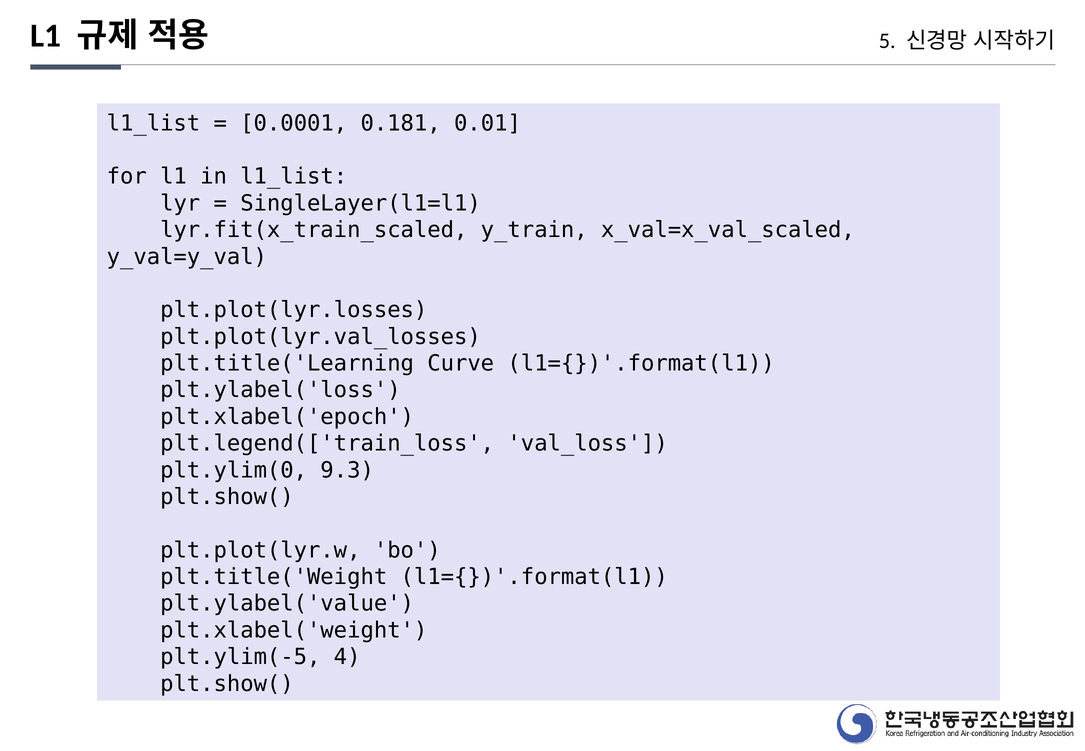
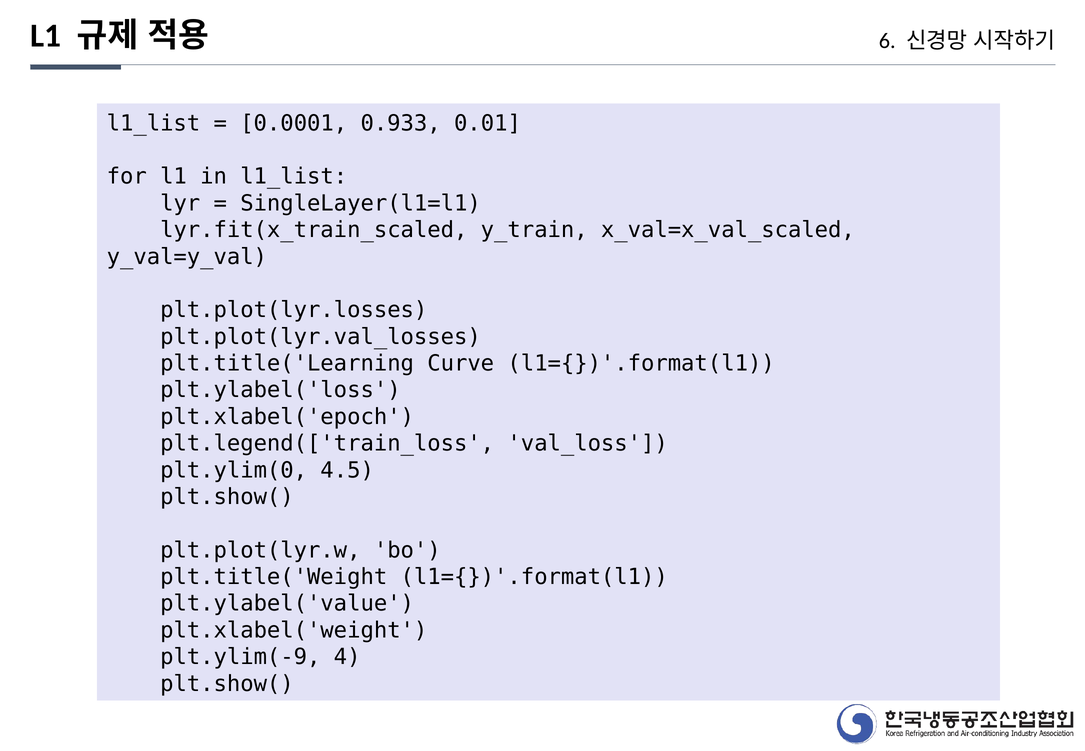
5: 5 -> 6
0.181: 0.181 -> 0.933
9.3: 9.3 -> 4.5
plt.ylim(-5: plt.ylim(-5 -> plt.ylim(-9
